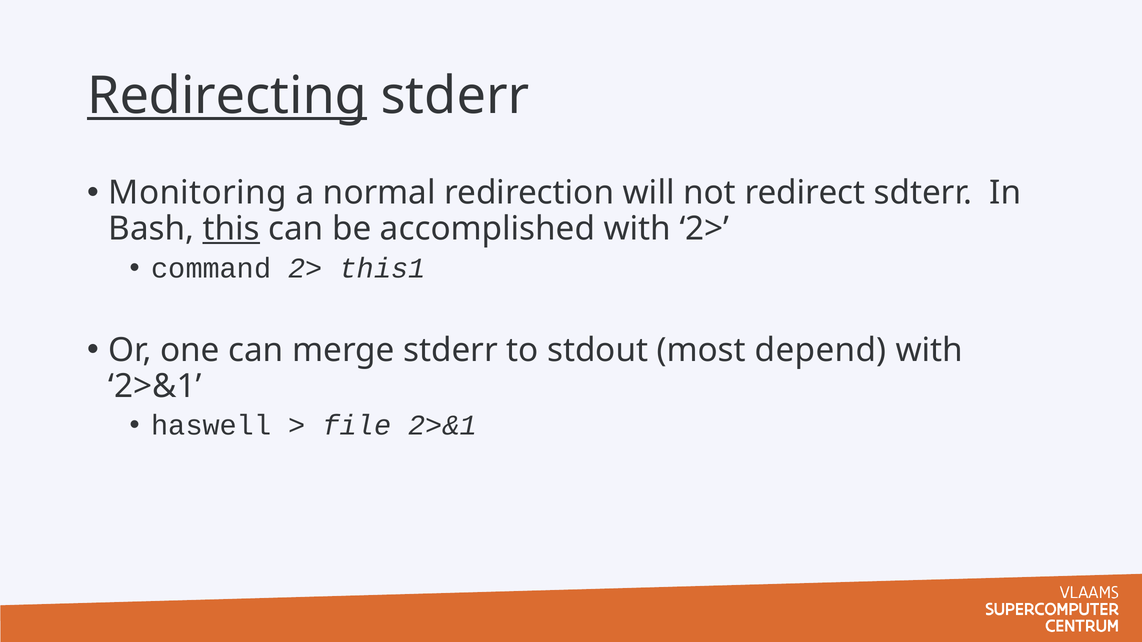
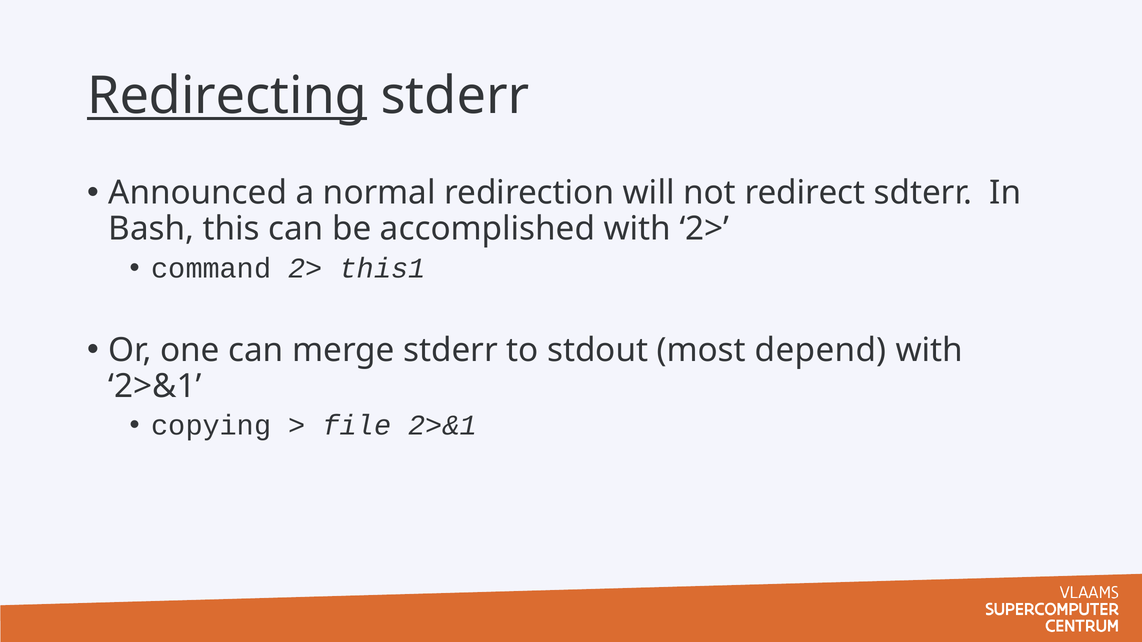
Monitoring: Monitoring -> Announced
this underline: present -> none
haswell: haswell -> copying
